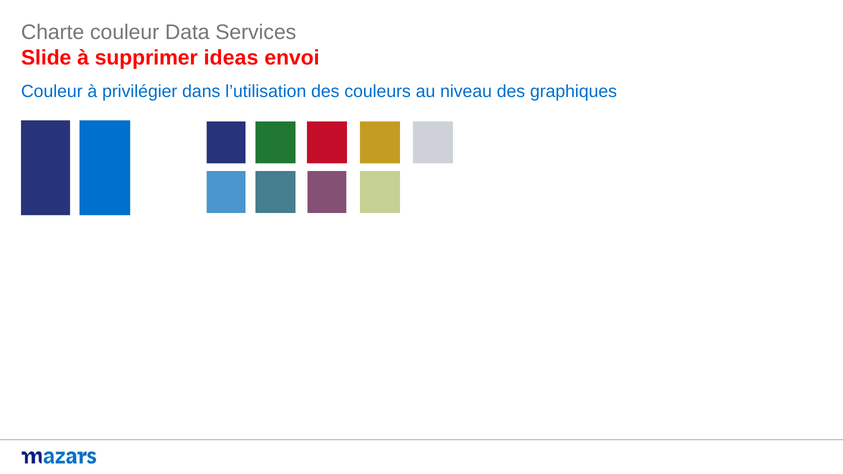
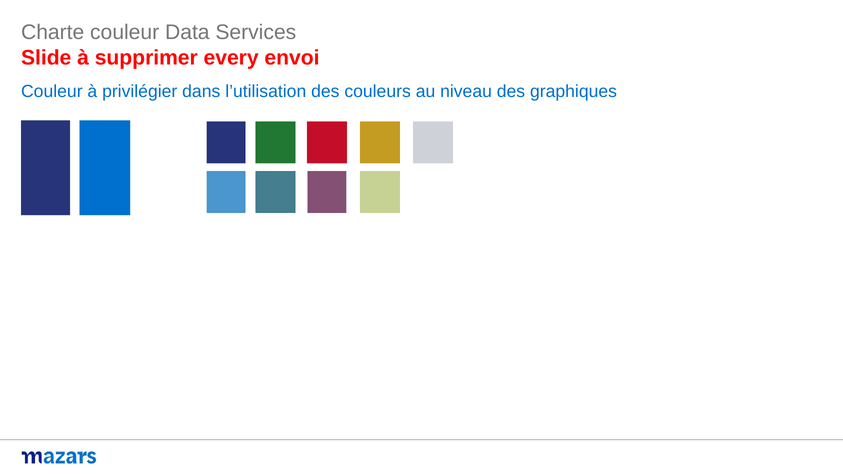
ideas: ideas -> every
